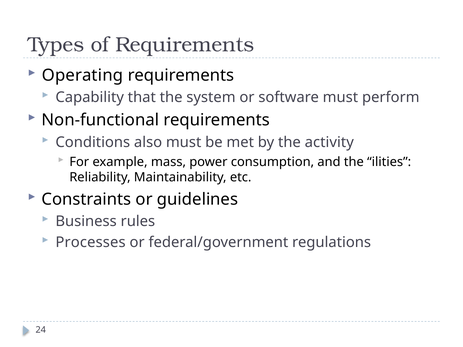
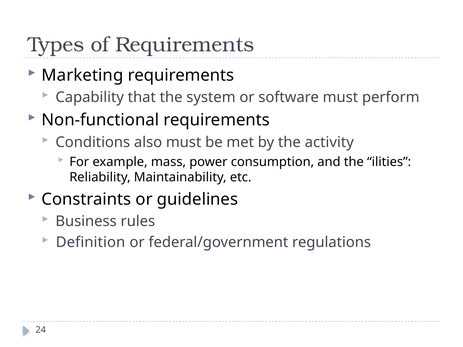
Operating: Operating -> Marketing
Processes: Processes -> Definition
